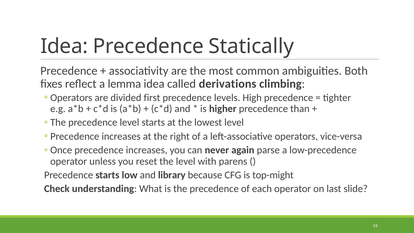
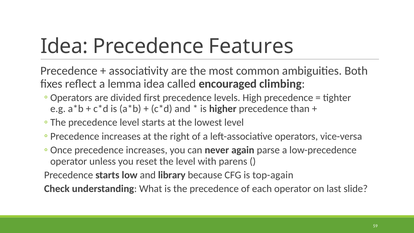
Statically: Statically -> Features
derivations: derivations -> encouraged
top-might: top-might -> top-again
